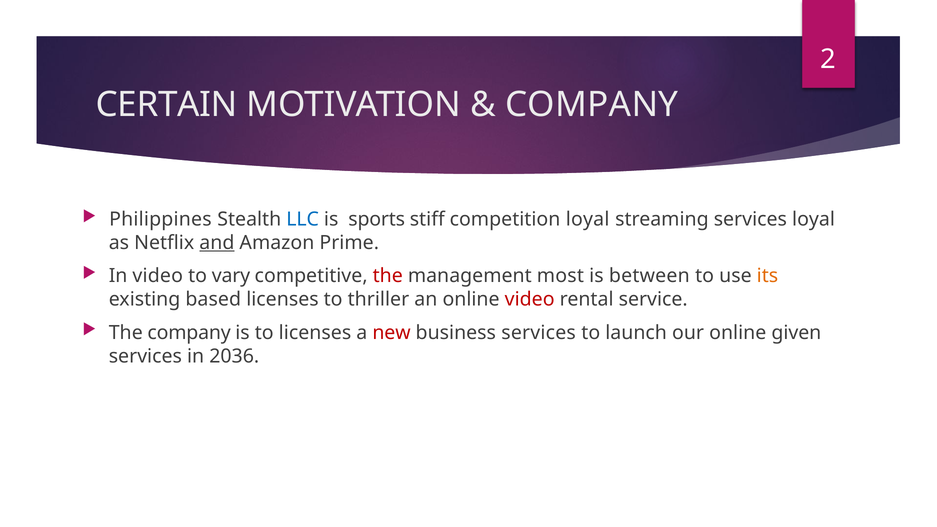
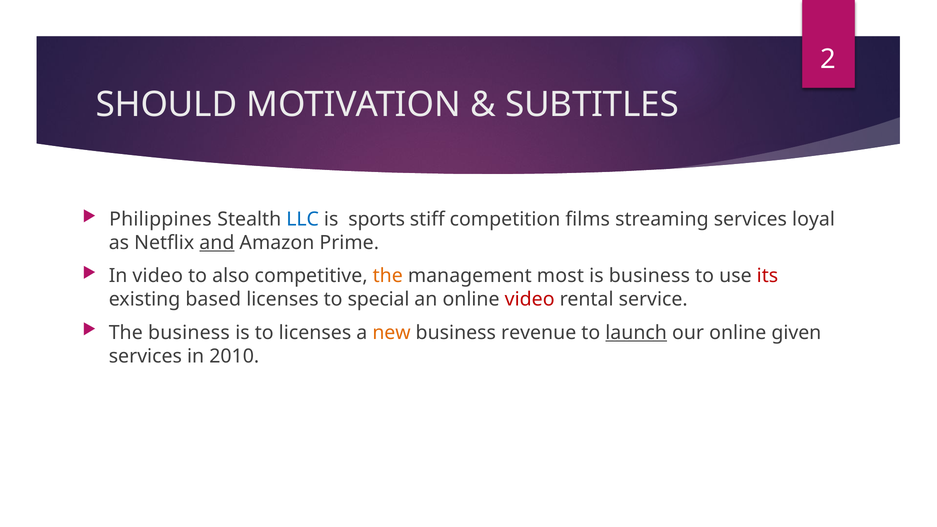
CERTAIN: CERTAIN -> SHOULD
COMPANY at (592, 104): COMPANY -> SUBTITLES
competition loyal: loyal -> films
vary: vary -> also
the at (388, 276) colour: red -> orange
is between: between -> business
its colour: orange -> red
thriller: thriller -> special
The company: company -> business
new colour: red -> orange
business services: services -> revenue
launch underline: none -> present
2036: 2036 -> 2010
